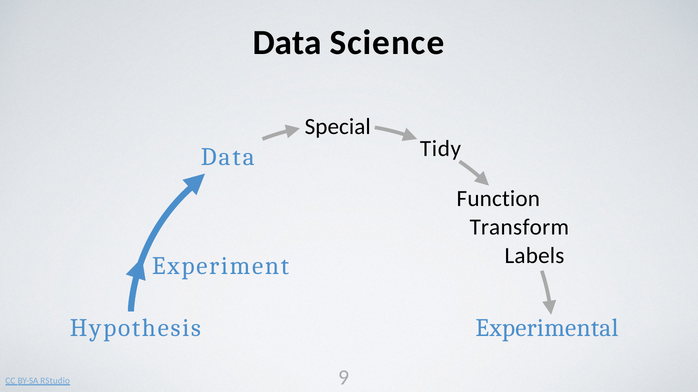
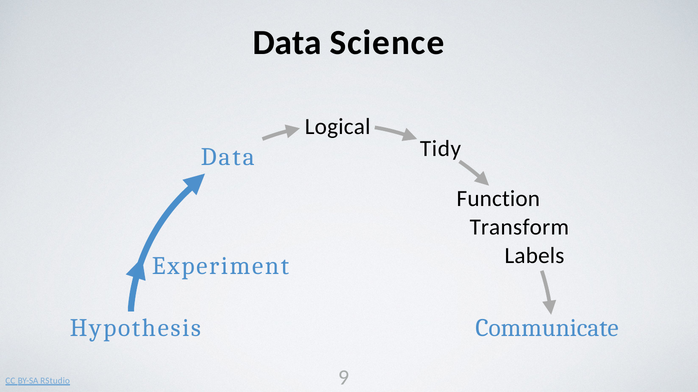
Special: Special -> Logical
Experimental: Experimental -> Communicate
